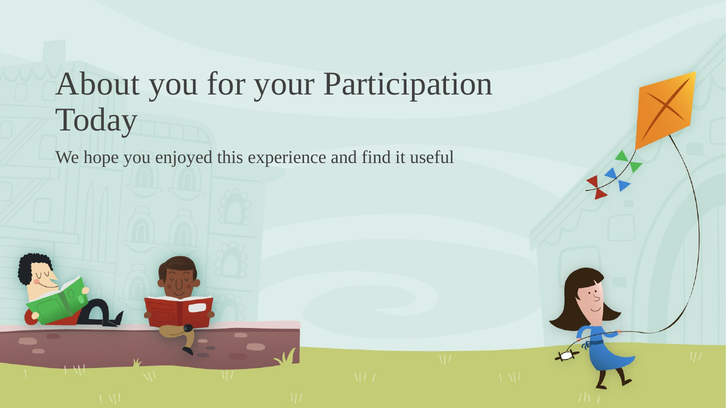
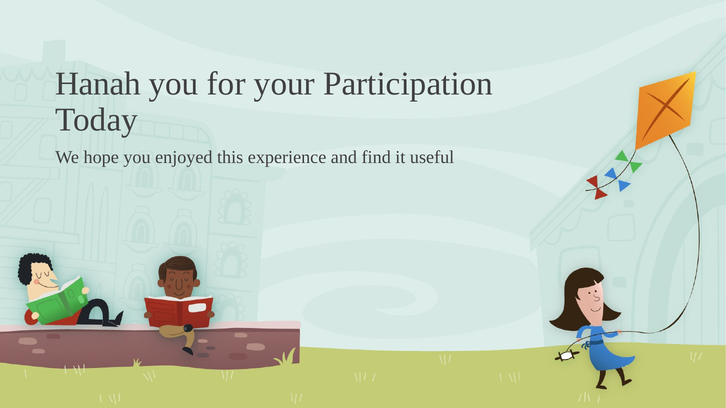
About: About -> Hanah
